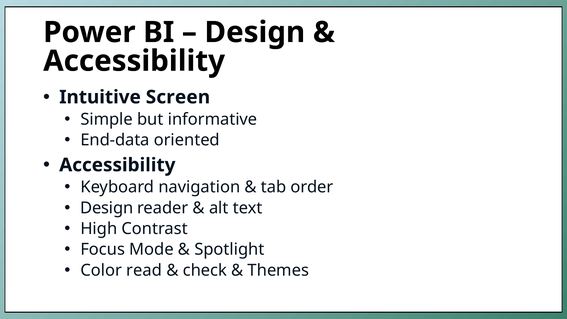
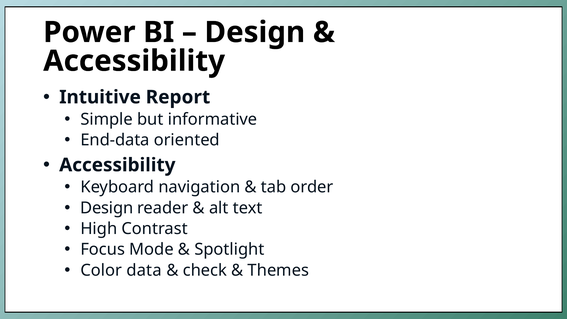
Screen: Screen -> Report
read: read -> data
